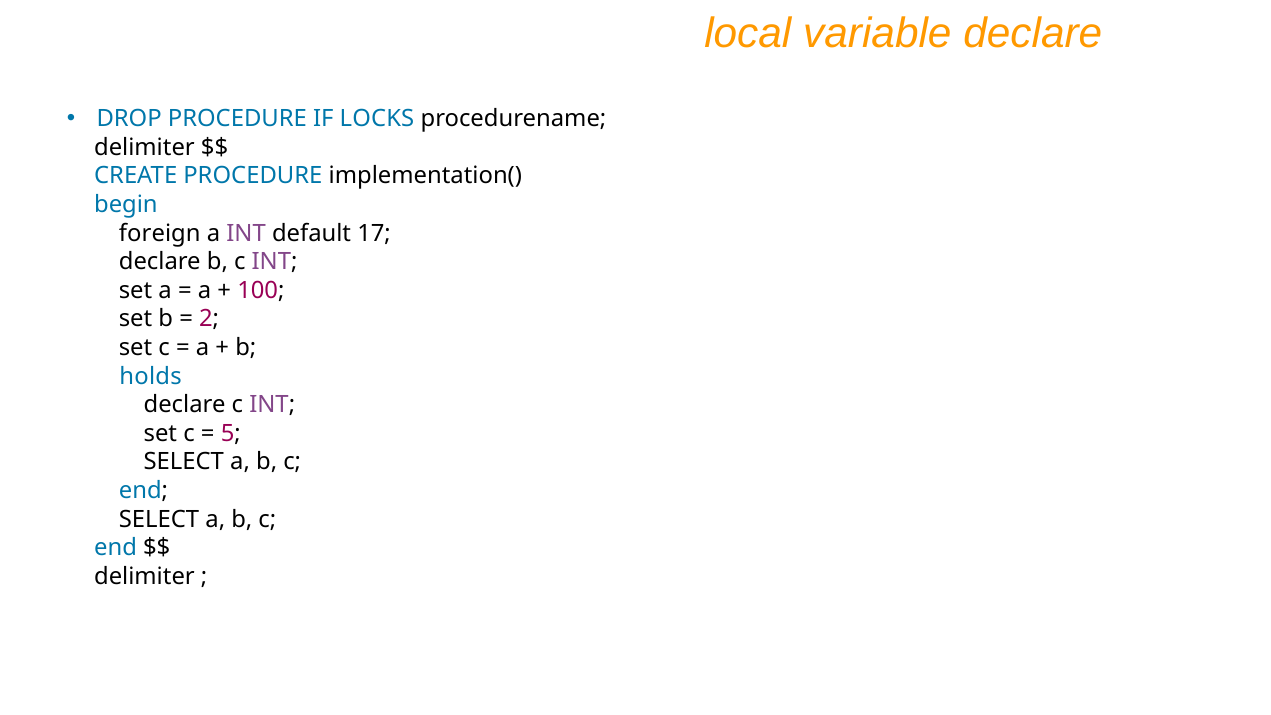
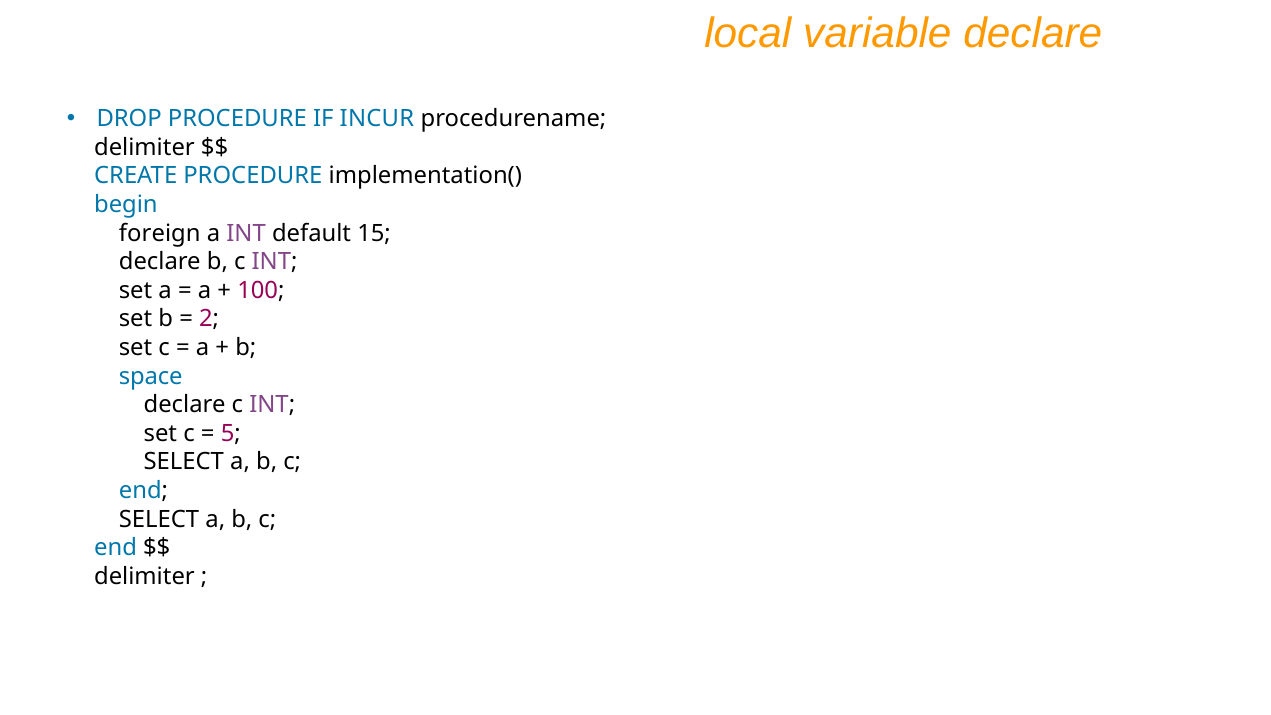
LOCKS: LOCKS -> INCUR
17: 17 -> 15
holds: holds -> space
